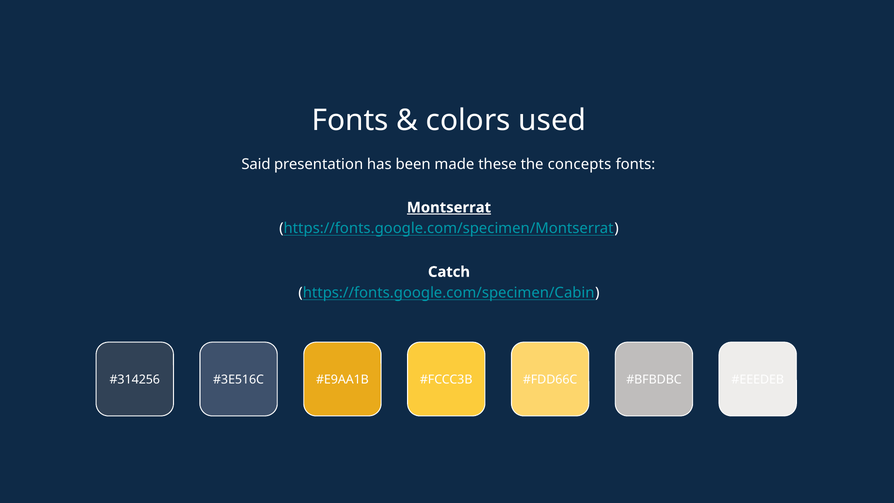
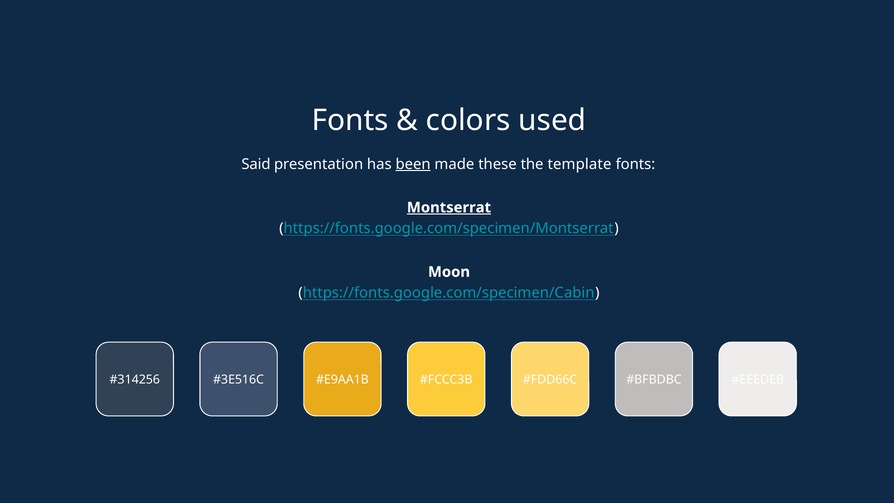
been underline: none -> present
concepts: concepts -> template
Catch: Catch -> Moon
